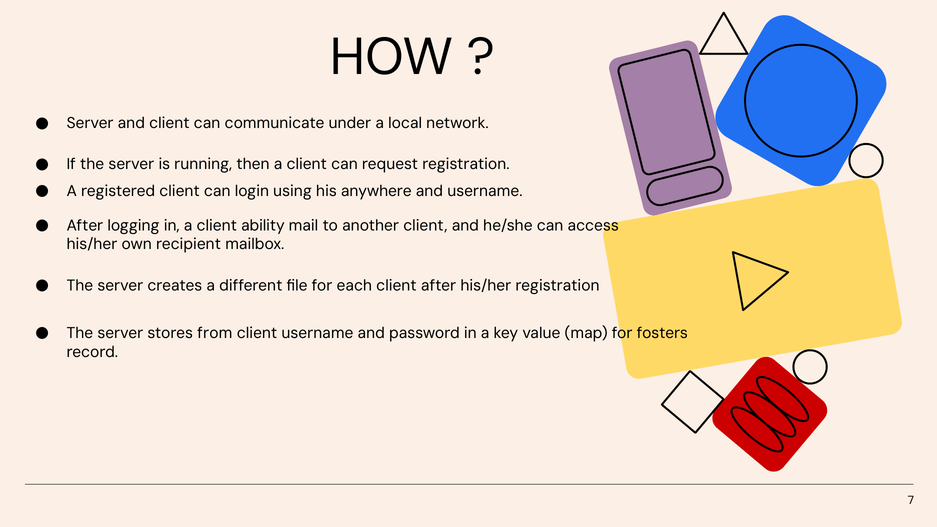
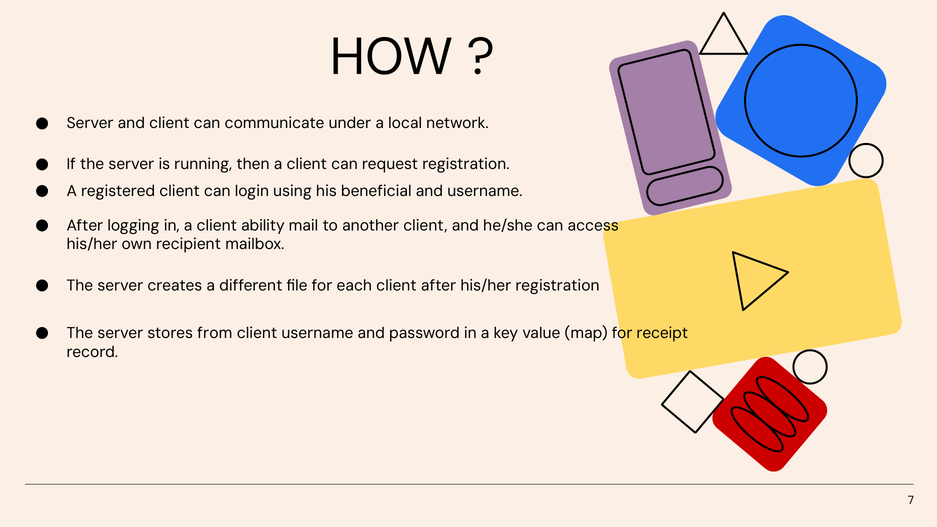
anywhere: anywhere -> beneficial
fosters: fosters -> receipt
